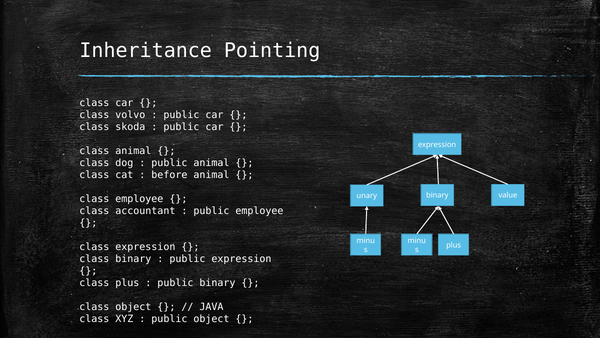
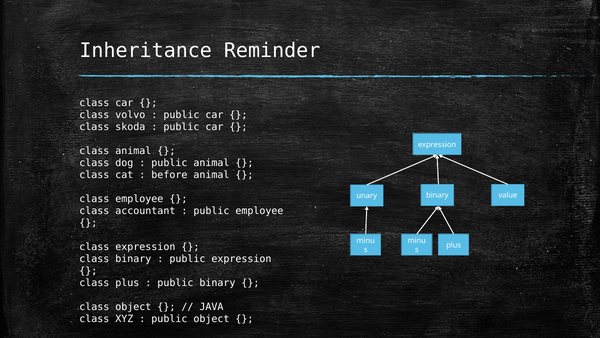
Pointing: Pointing -> Reminder
